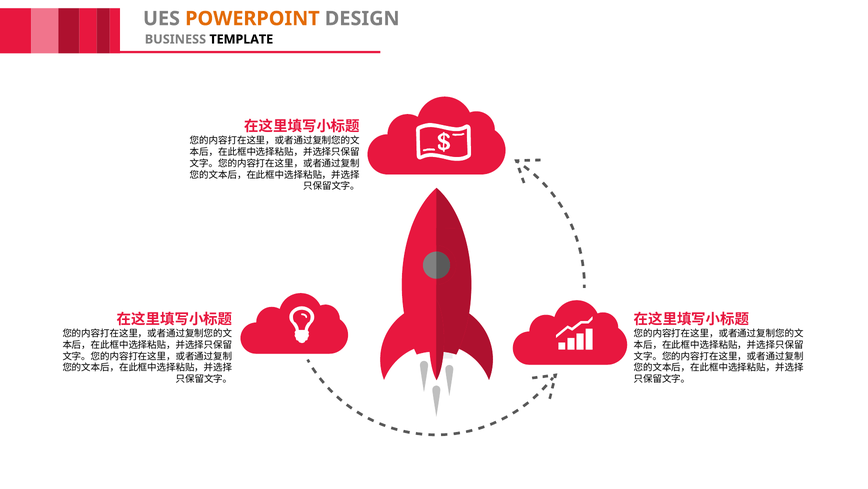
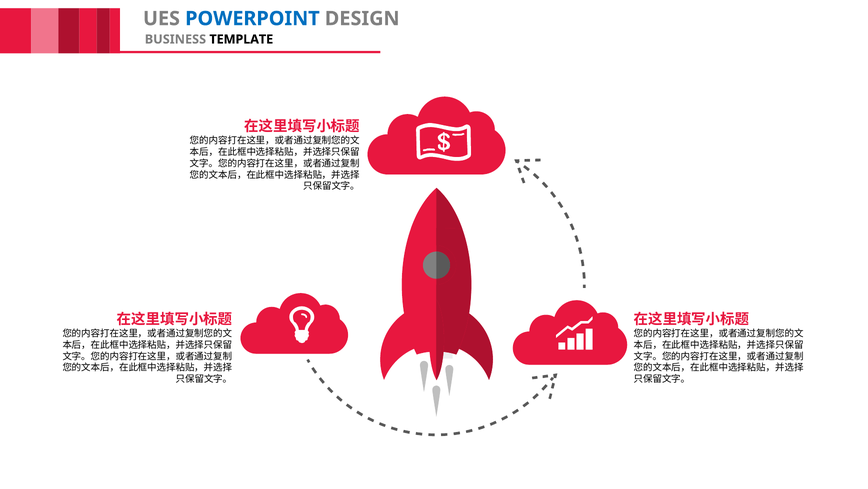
POWERPOINT colour: orange -> blue
